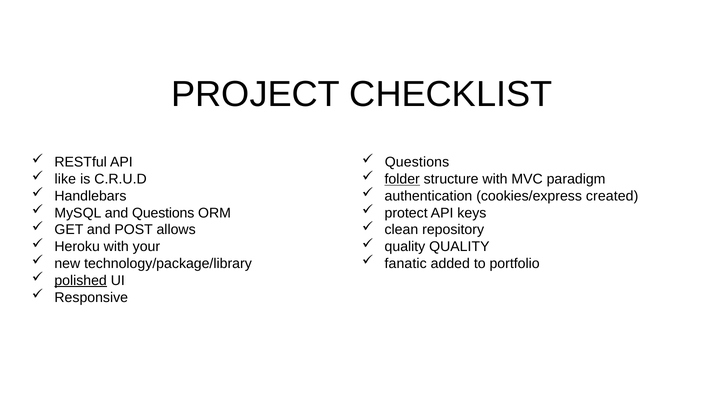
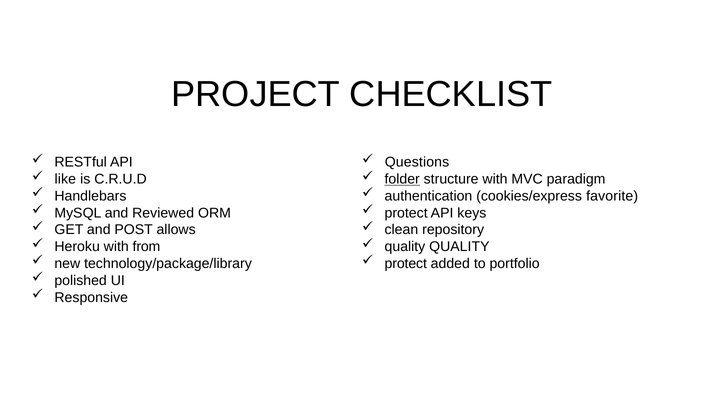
created: created -> favorite
and Questions: Questions -> Reviewed
your: your -> from
fanatic at (406, 264): fanatic -> protect
polished underline: present -> none
